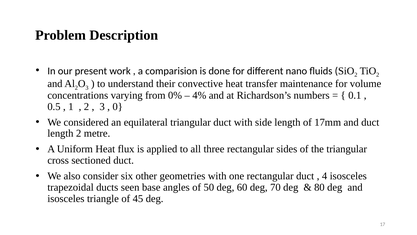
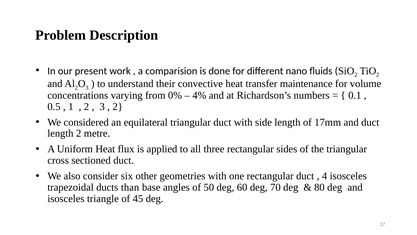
0 at (118, 106): 0 -> 2
seen: seen -> than
